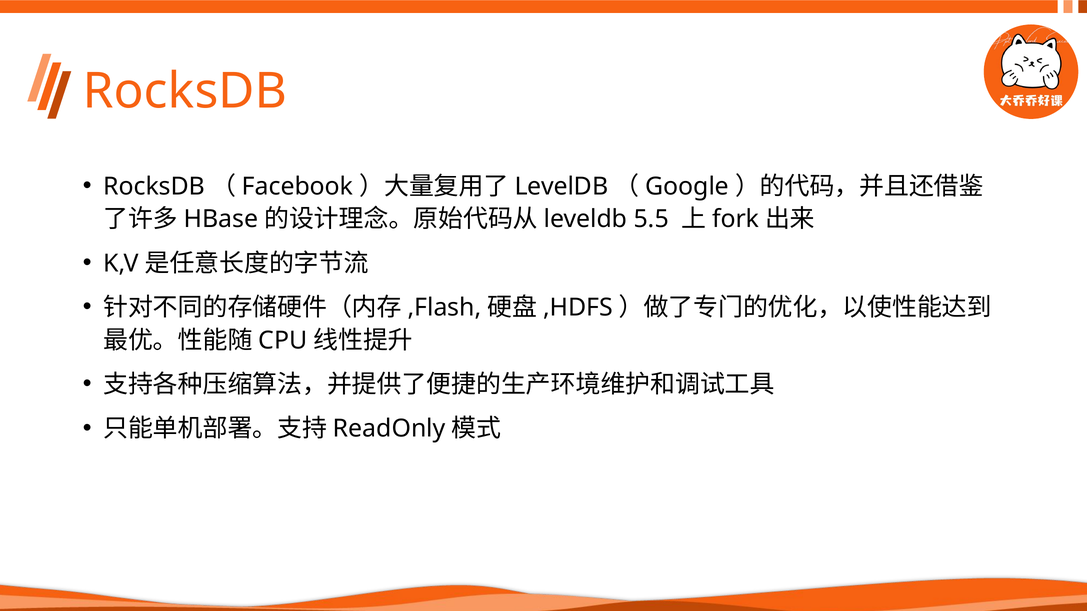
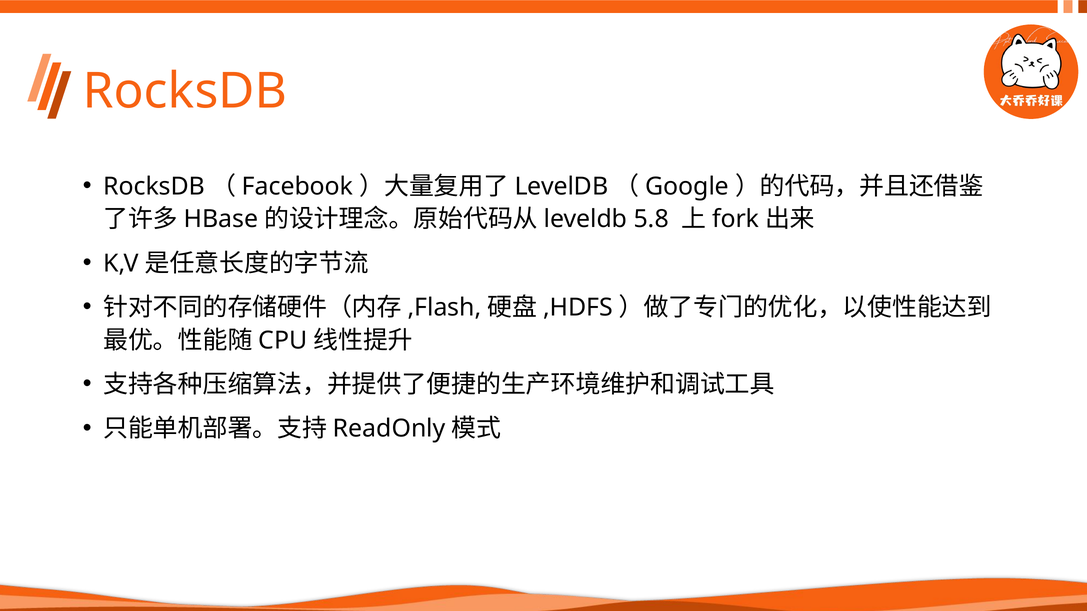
5.5: 5.5 -> 5.8
